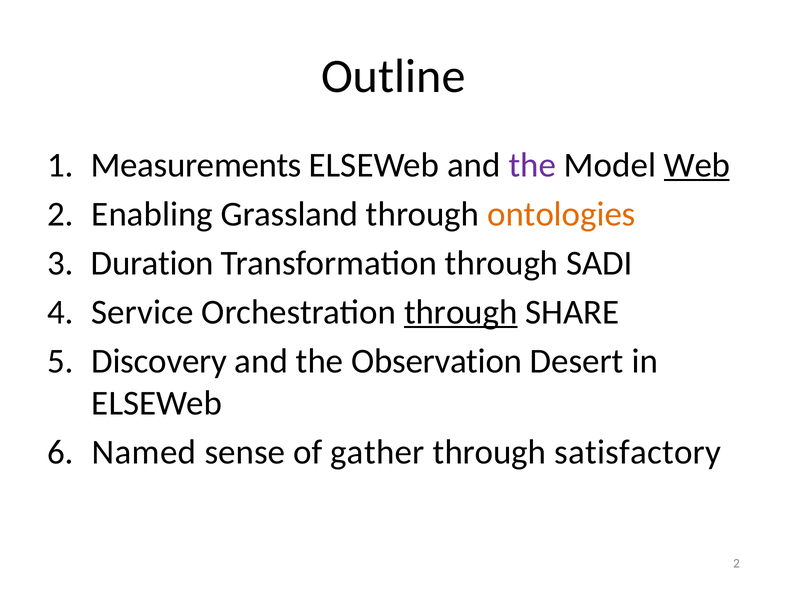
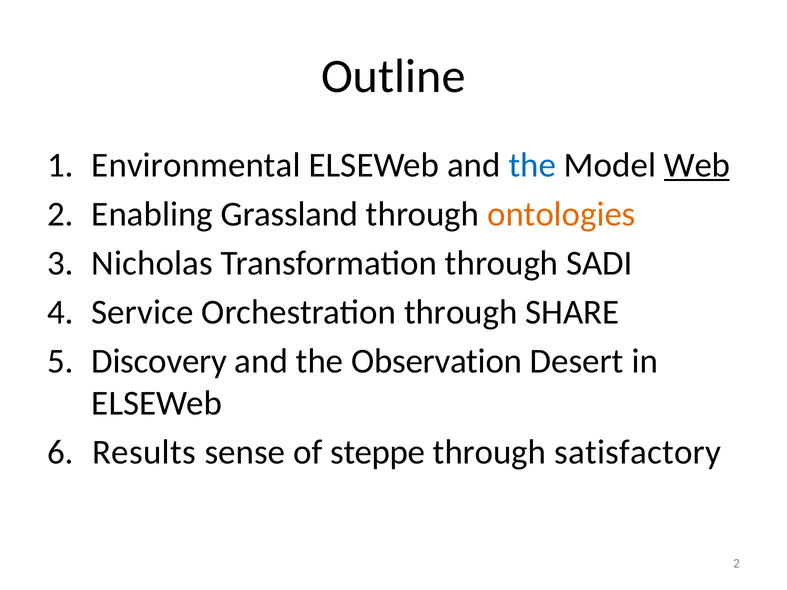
Measurements: Measurements -> Environmental
the at (532, 165) colour: purple -> blue
Duration: Duration -> Nicholas
through at (461, 312) underline: present -> none
Named: Named -> Results
gather: gather -> steppe
